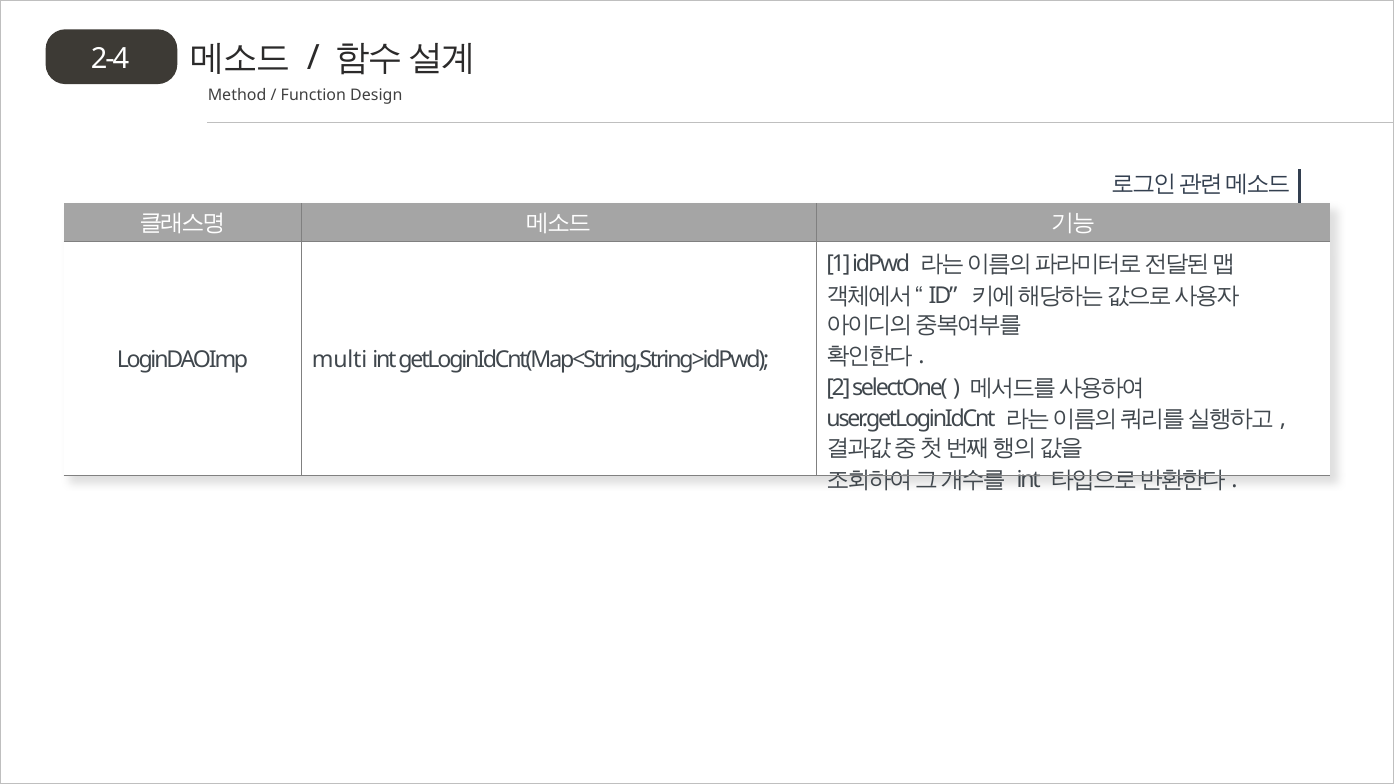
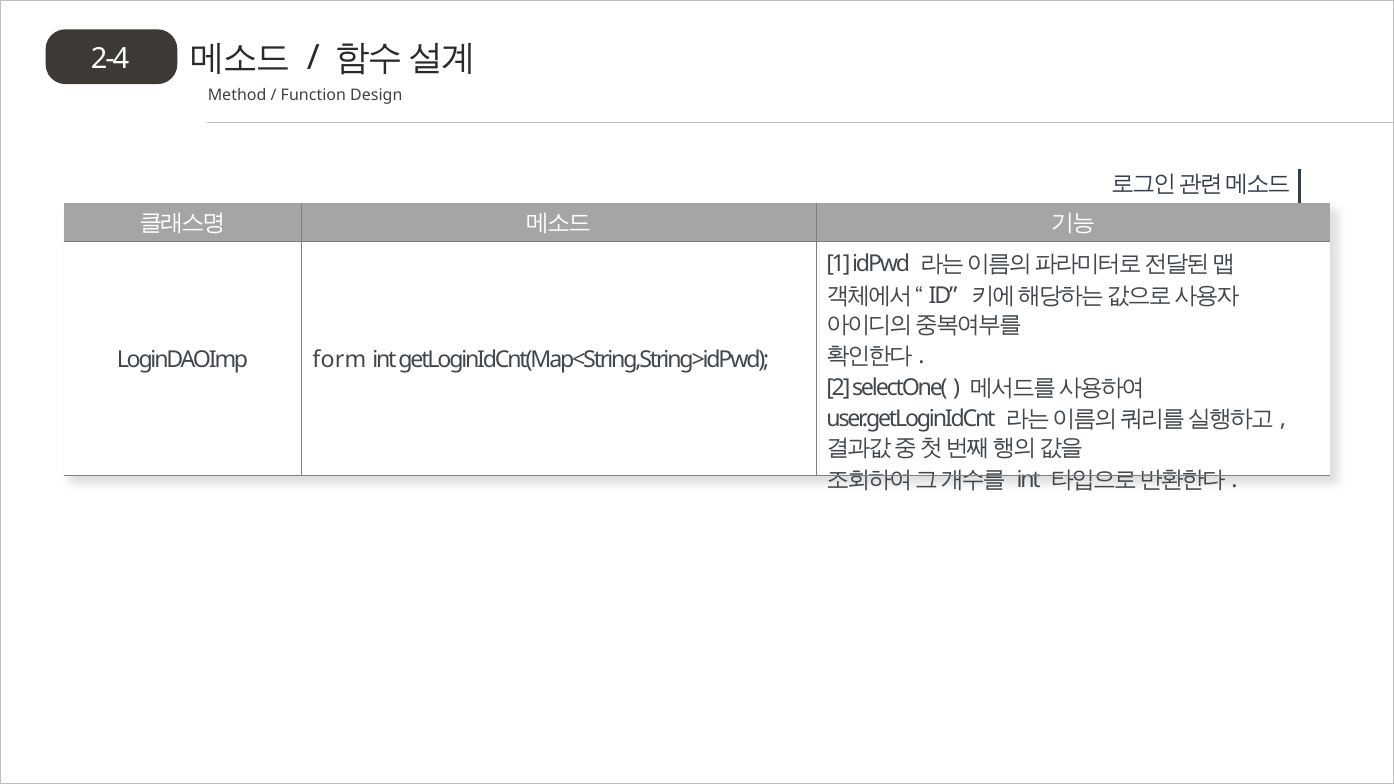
multi: multi -> form
